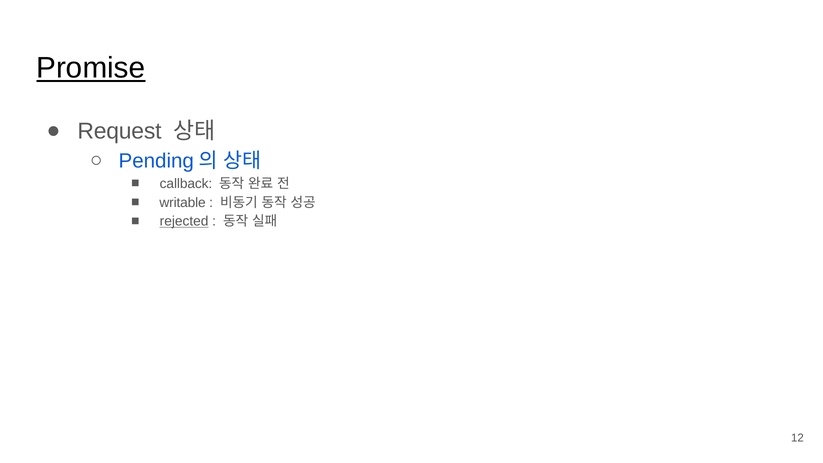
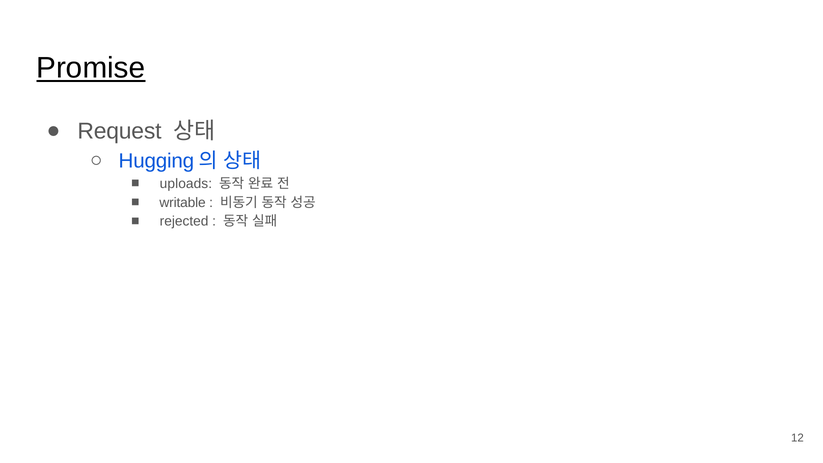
Pending: Pending -> Hugging
callback: callback -> uploads
rejected underline: present -> none
